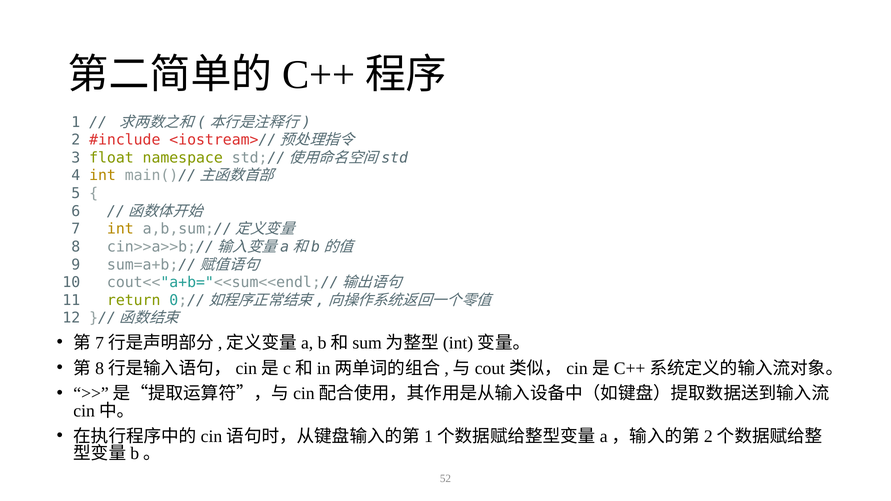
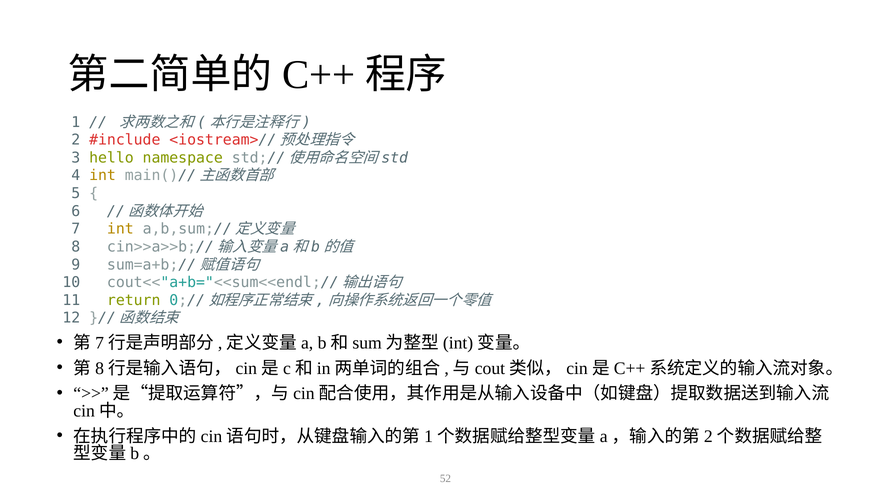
float: float -> hello
